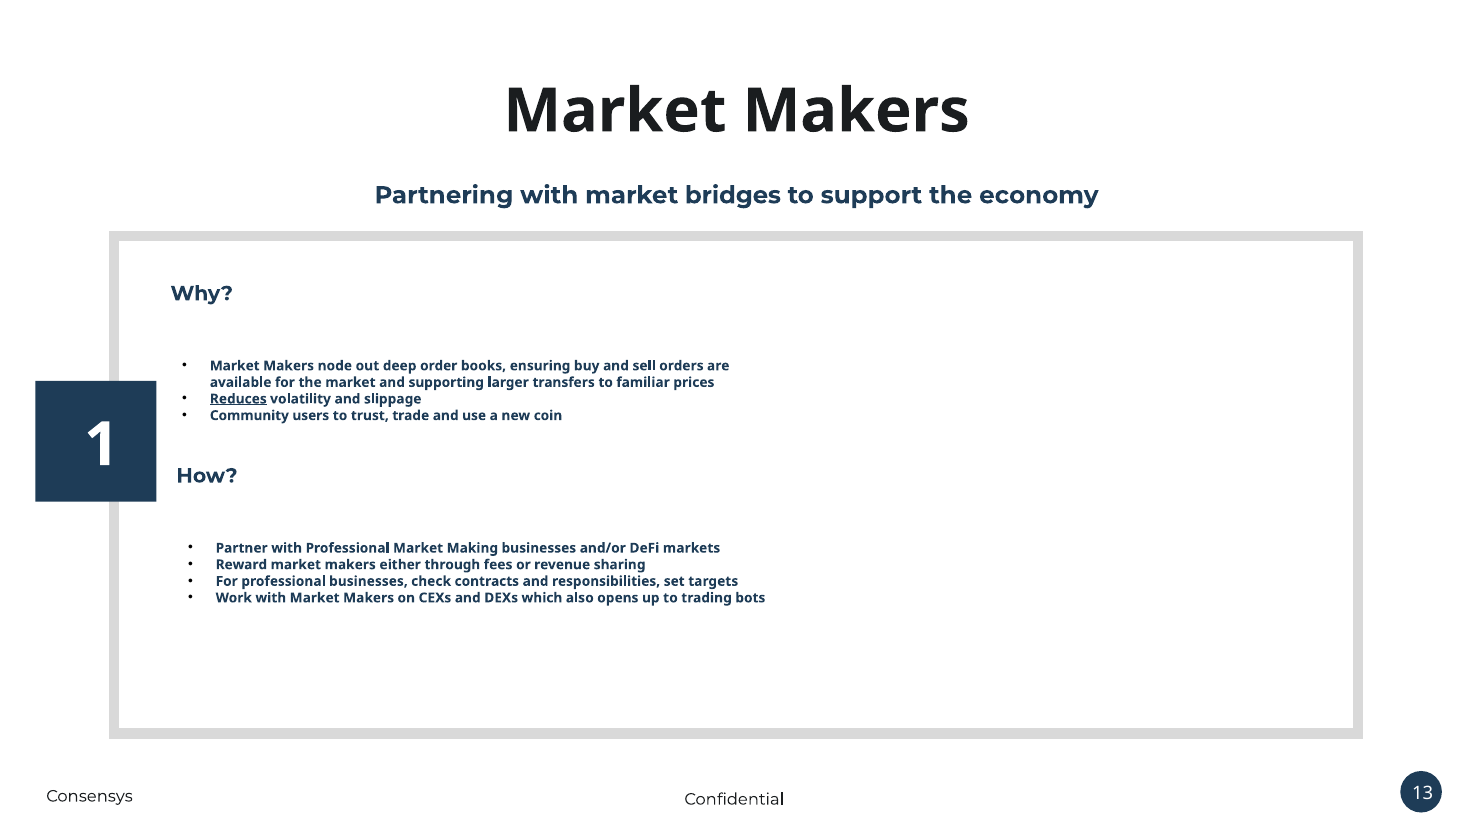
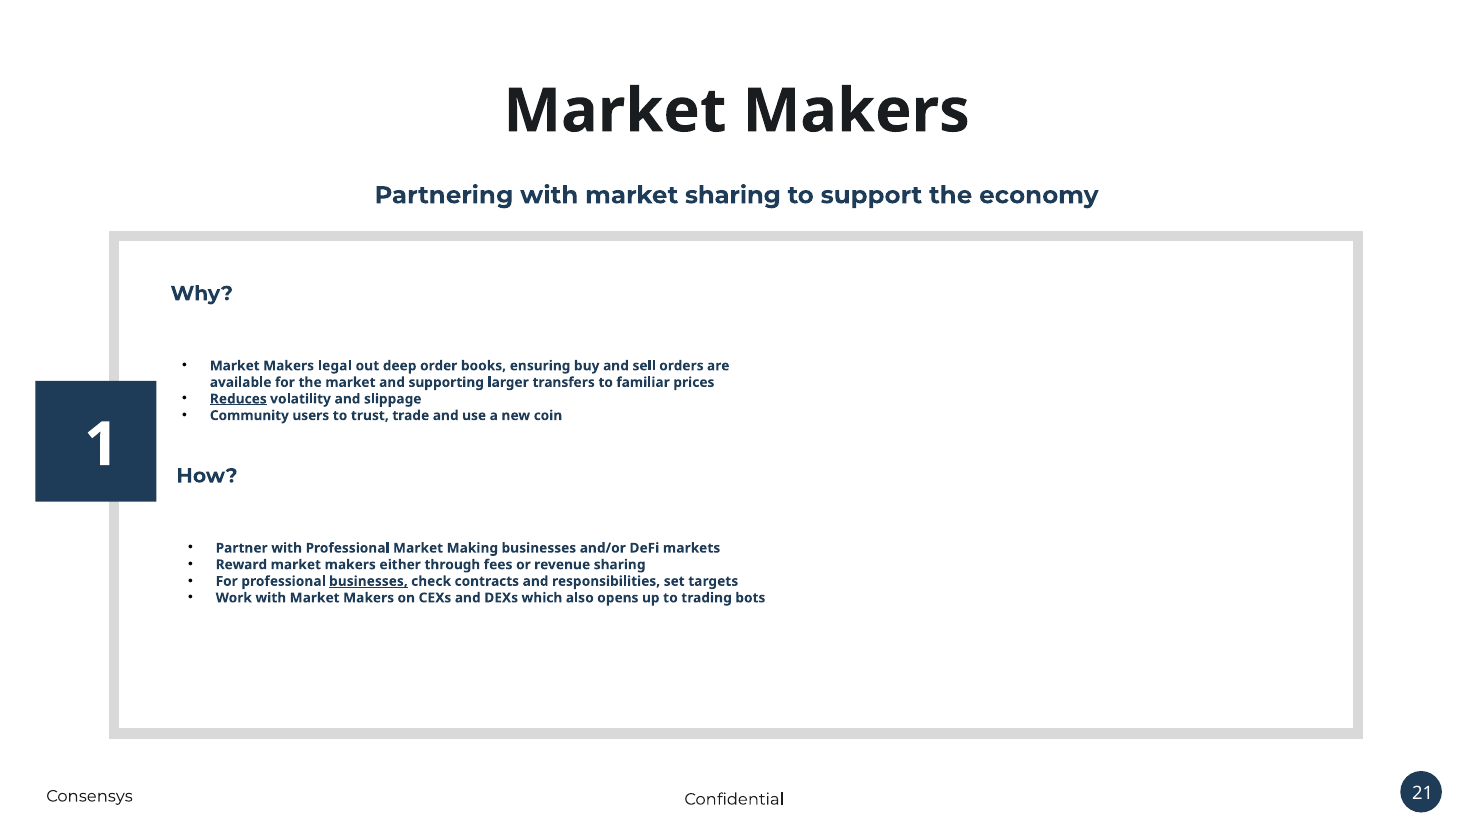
market bridges: bridges -> sharing
node: node -> legal
businesses at (368, 581) underline: none -> present
13: 13 -> 21
